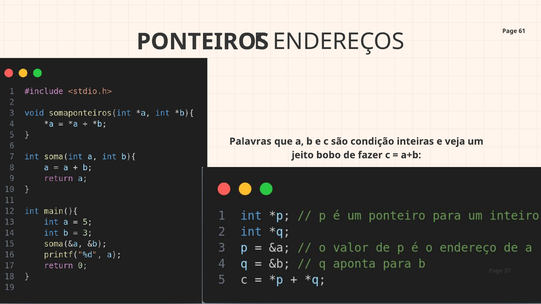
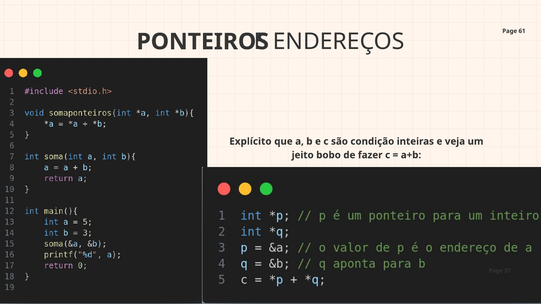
Palavras: Palavras -> Explícito
